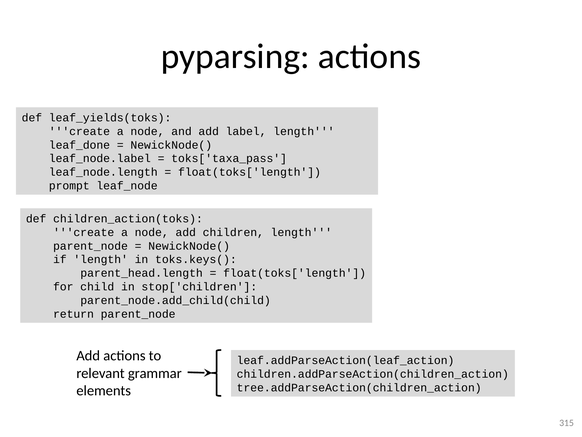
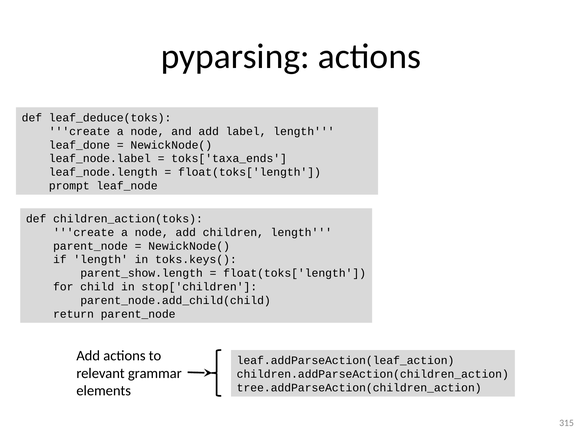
leaf_yields(toks: leaf_yields(toks -> leaf_deduce(toks
toks['taxa_pass: toks['taxa_pass -> toks['taxa_ends
parent_head.length: parent_head.length -> parent_show.length
